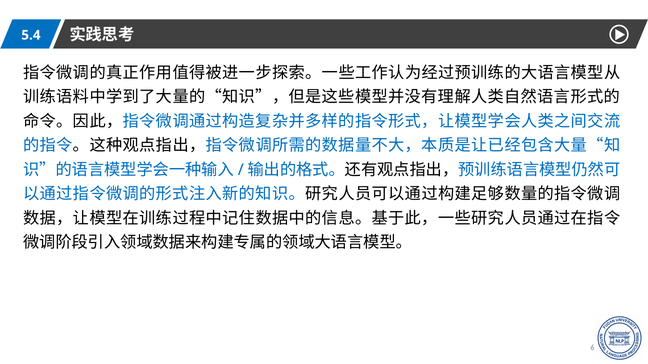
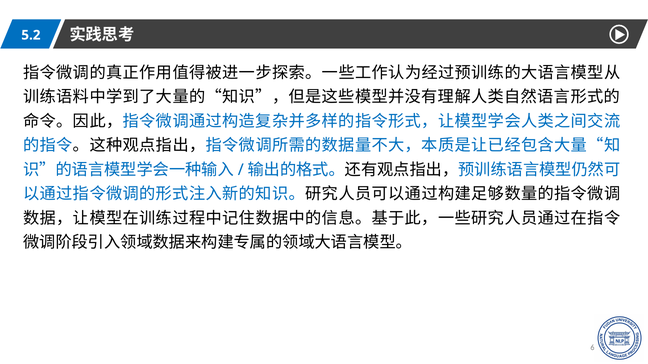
5.4: 5.4 -> 5.2
